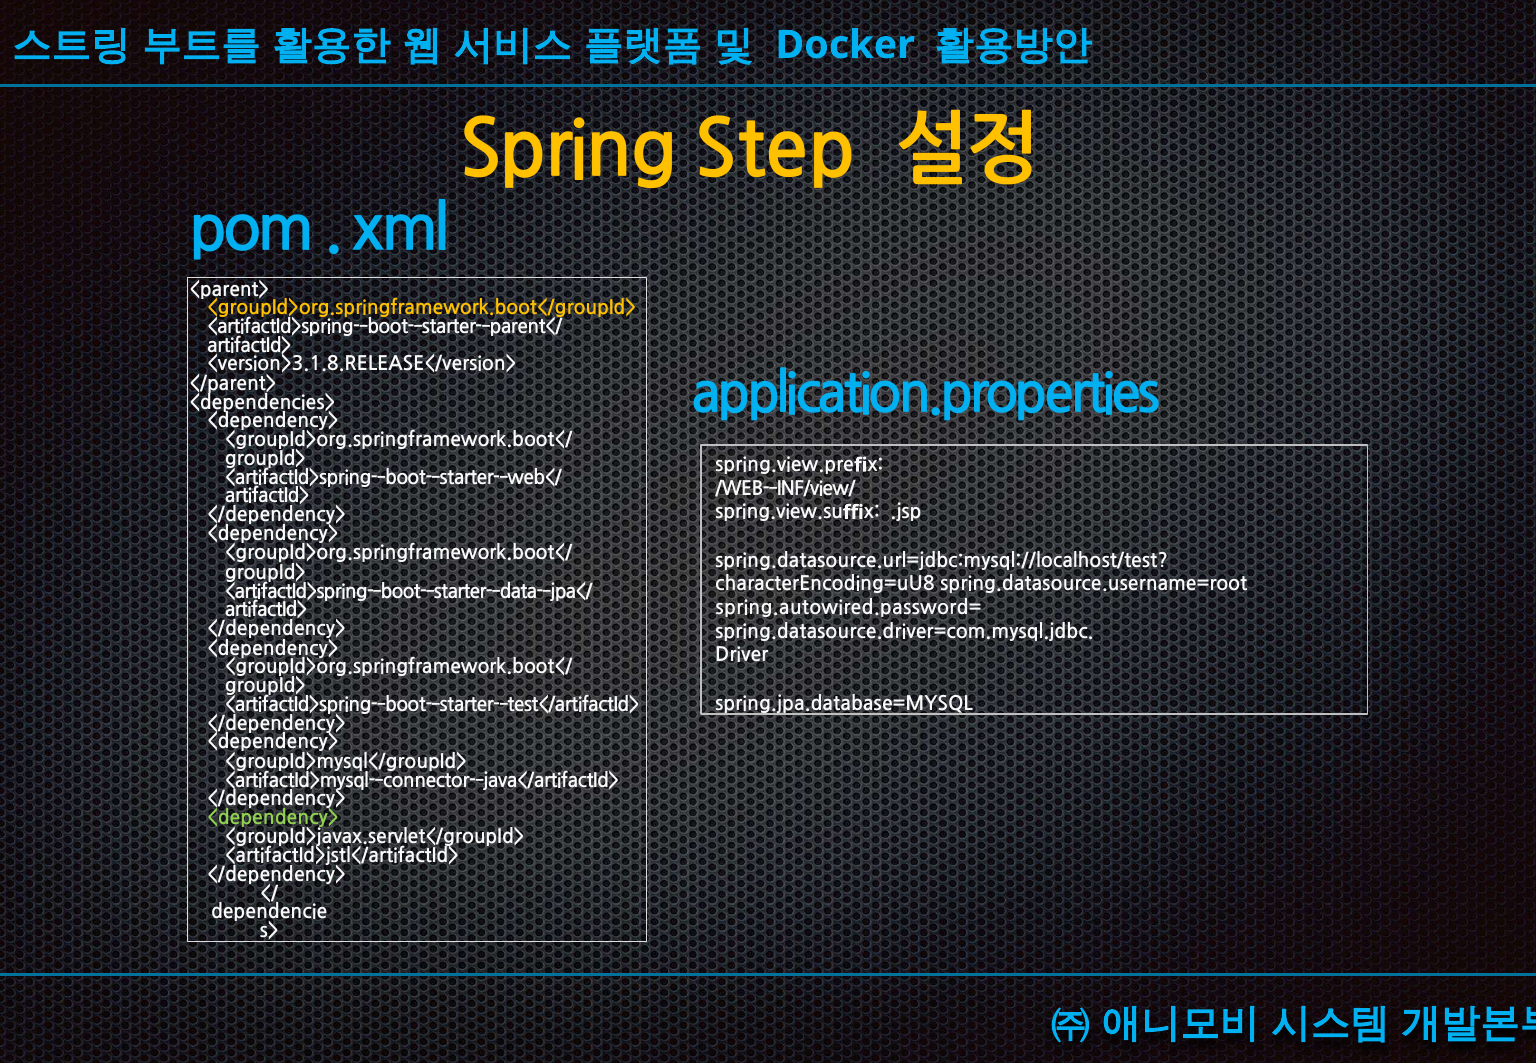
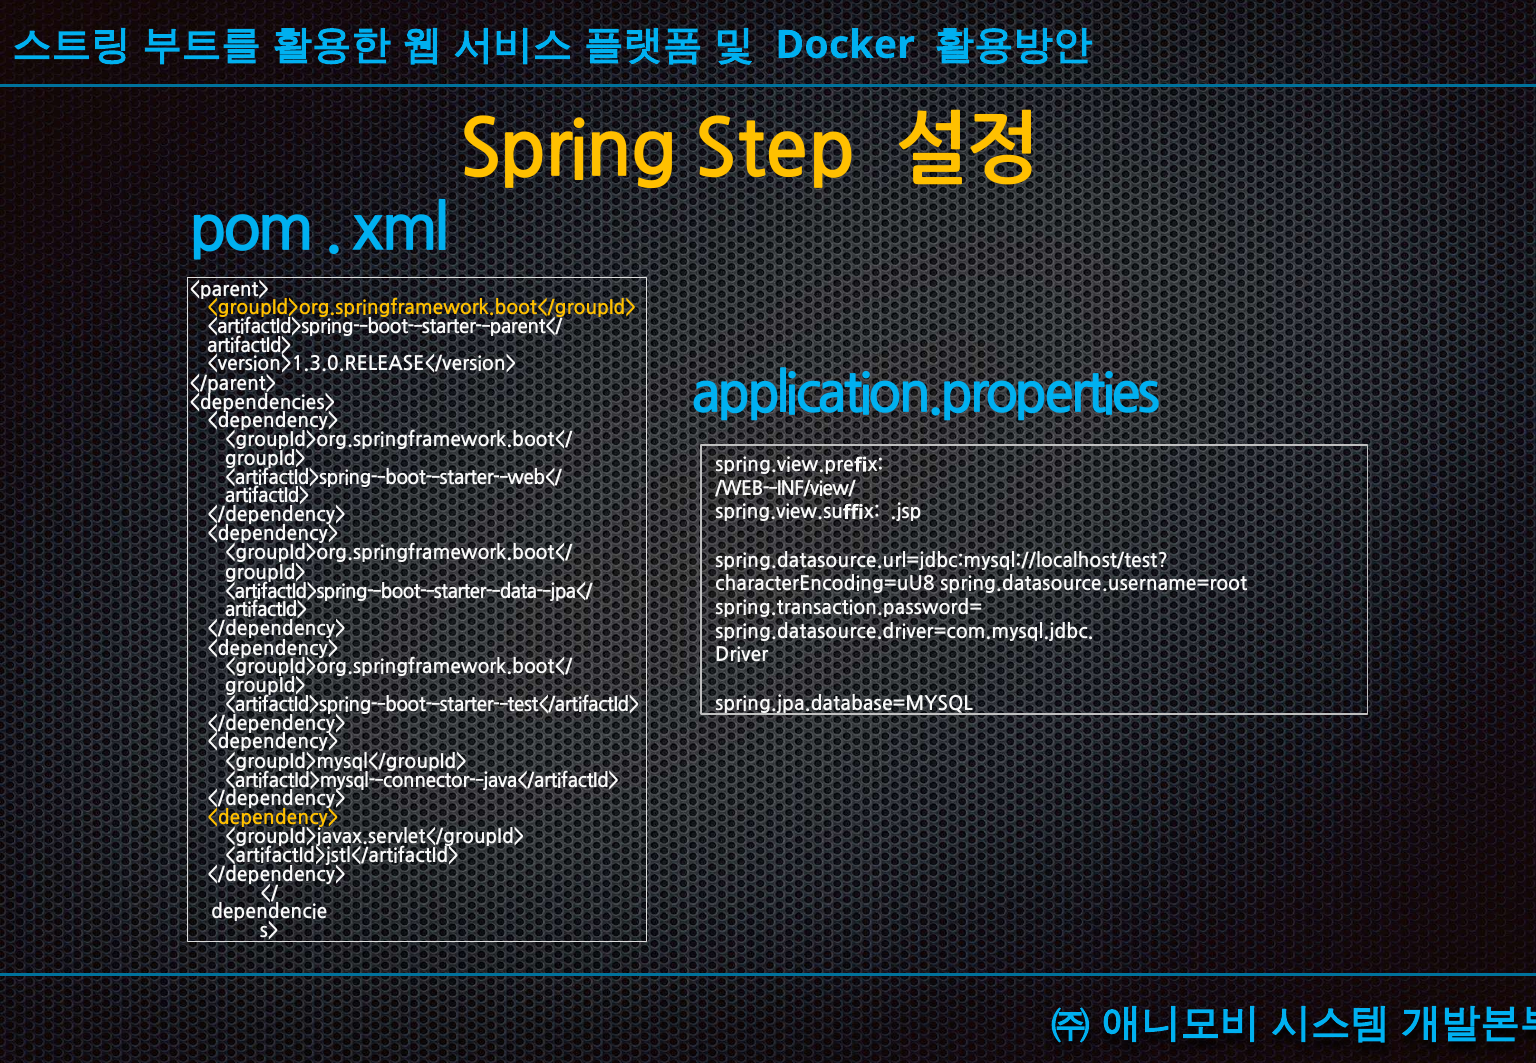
<version>3.1.8.RELEASE</version>: <version>3.1.8.RELEASE</version> -> <version>1.3.0.RELEASE</version>
spring.autowired.password=: spring.autowired.password= -> spring.transaction.password=
<dependency> at (273, 818) colour: light green -> yellow
